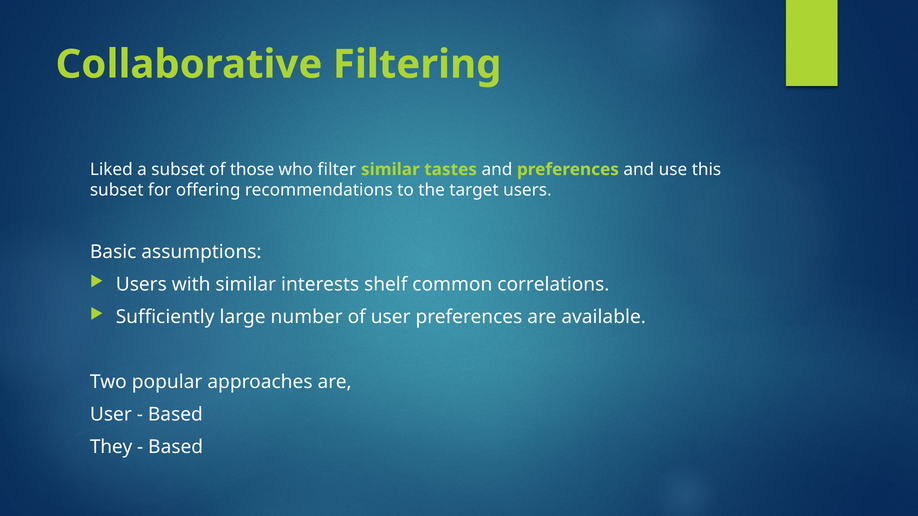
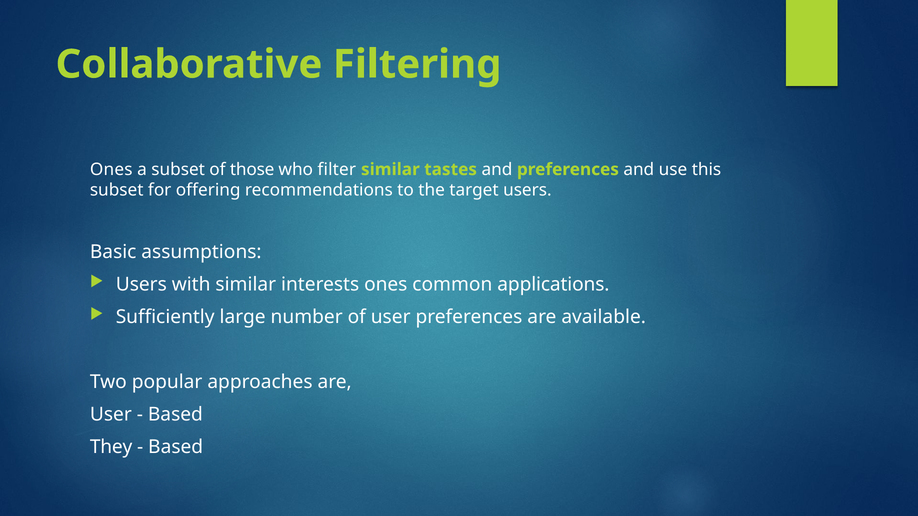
Liked at (111, 170): Liked -> Ones
interests shelf: shelf -> ones
correlations: correlations -> applications
